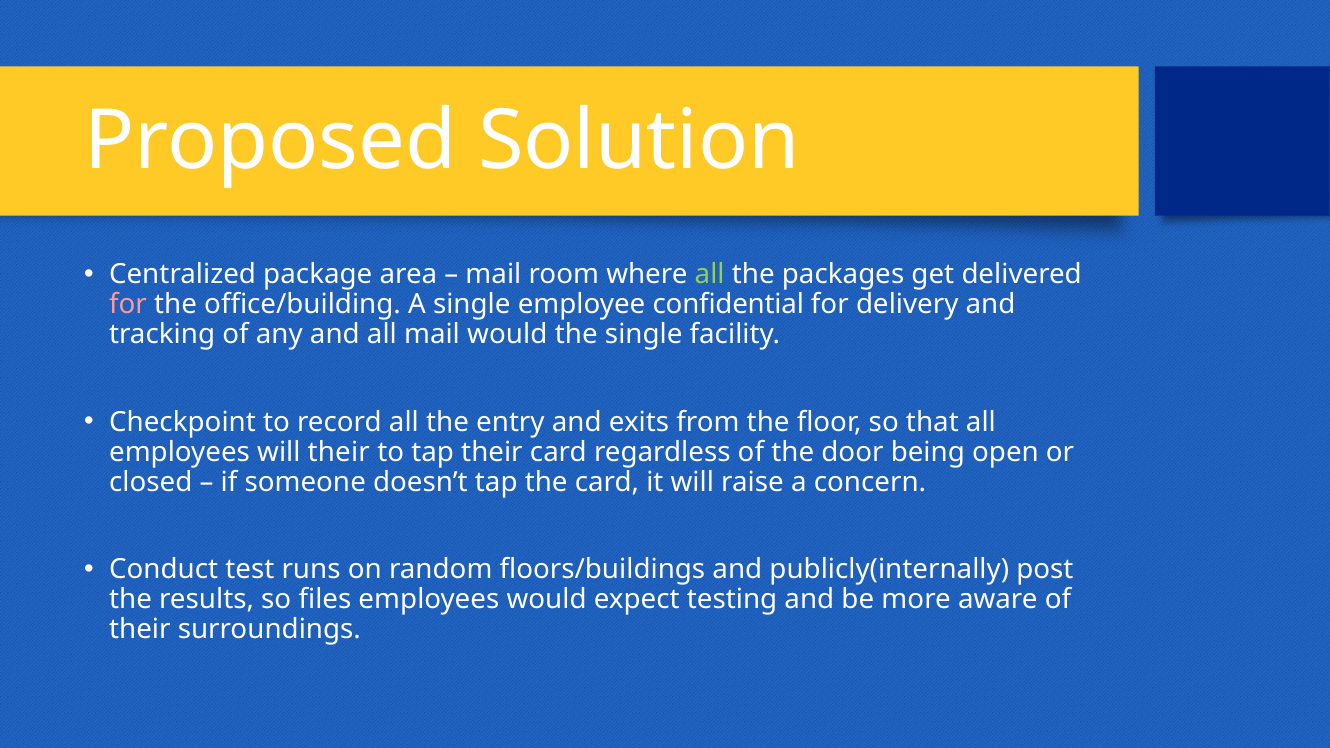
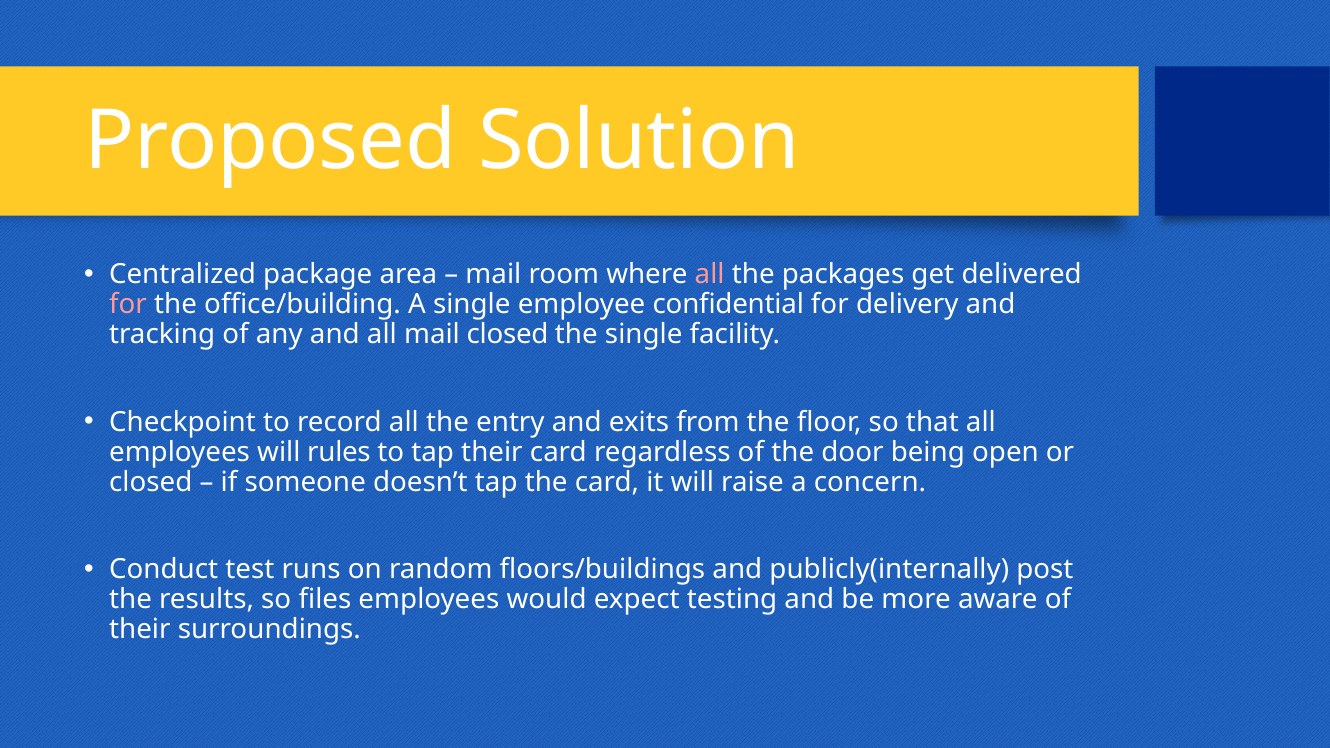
all at (710, 275) colour: light green -> pink
mail would: would -> closed
will their: their -> rules
